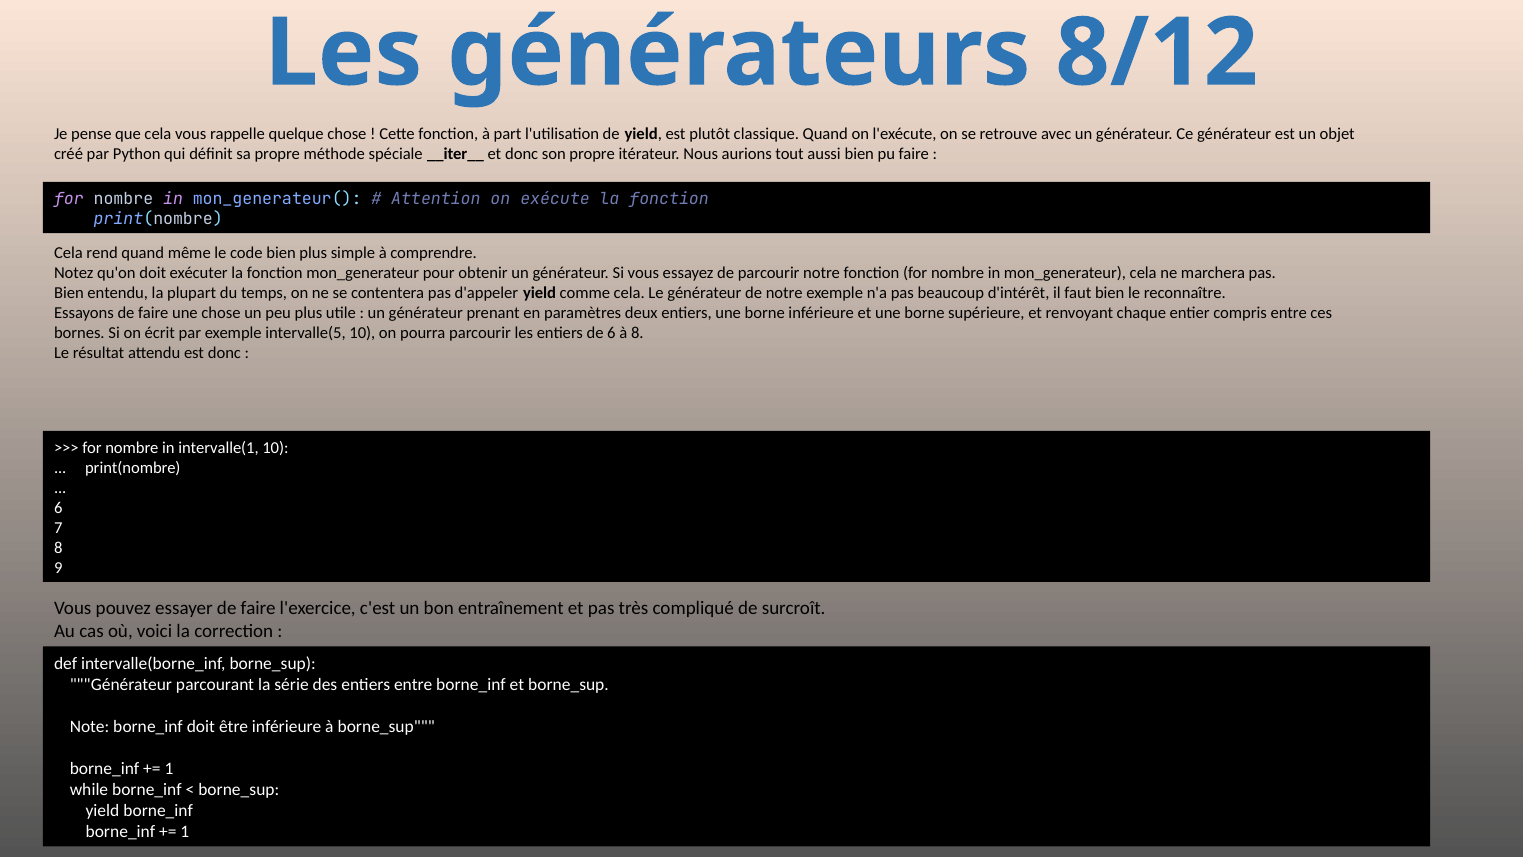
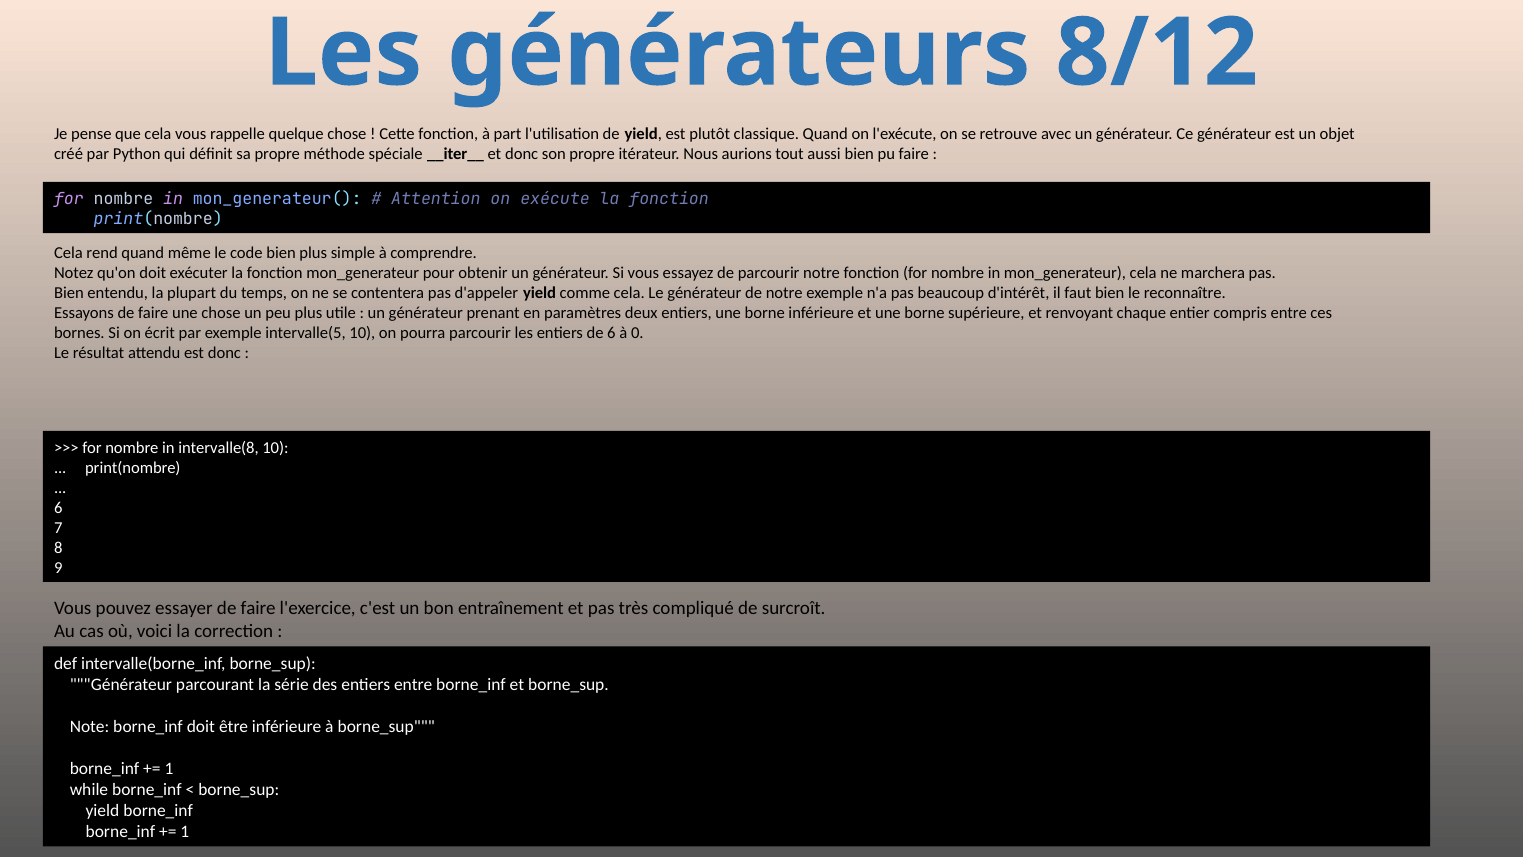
à 8: 8 -> 0
intervalle(1: intervalle(1 -> intervalle(8
